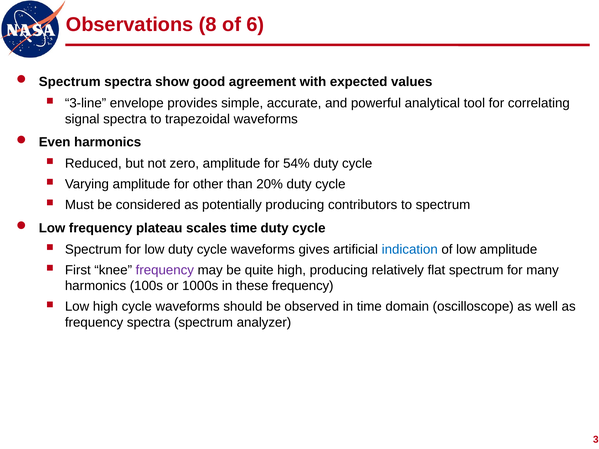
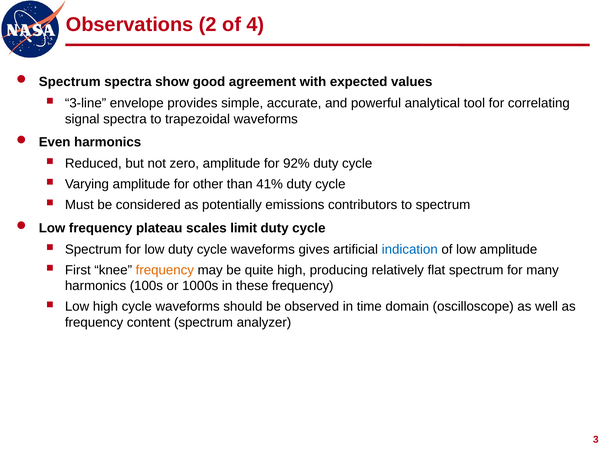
8: 8 -> 2
6: 6 -> 4
54%: 54% -> 92%
20%: 20% -> 41%
potentially producing: producing -> emissions
scales time: time -> limit
frequency at (165, 270) colour: purple -> orange
frequency spectra: spectra -> content
